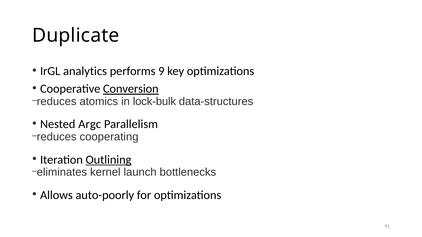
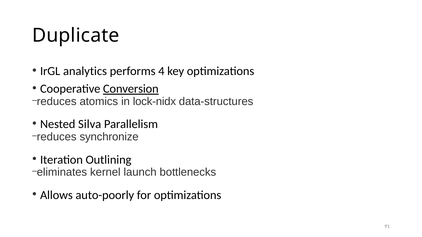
9: 9 -> 4
lock-bulk: lock-bulk -> lock-nidx
Argc: Argc -> Silva
cooperating: cooperating -> synchronize
Outlining underline: present -> none
